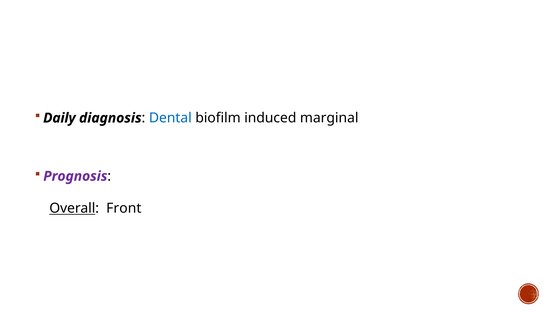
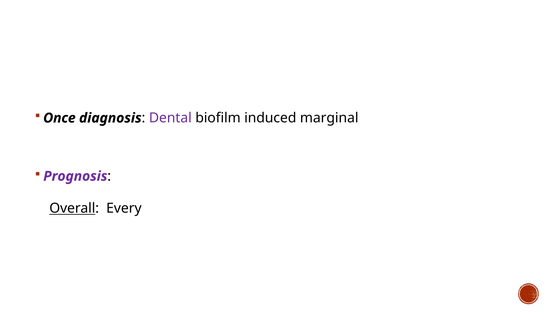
Daily: Daily -> Once
Dental colour: blue -> purple
Front: Front -> Every
